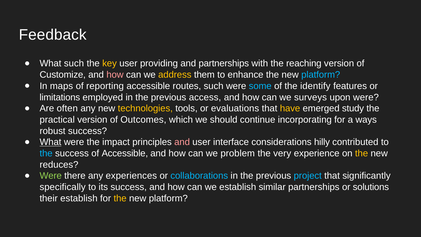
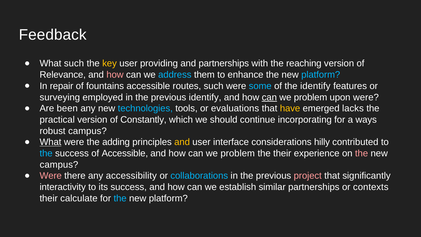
Customize: Customize -> Relevance
address colour: yellow -> light blue
maps: maps -> repair
reporting: reporting -> fountains
limitations: limitations -> surveying
previous access: access -> identify
can at (269, 97) underline: none -> present
surveys at (310, 97): surveys -> problem
often: often -> been
technologies colour: yellow -> light blue
study: study -> lacks
Outcomes: Outcomes -> Constantly
robust success: success -> campus
impact: impact -> adding
and at (182, 142) colour: pink -> yellow
the very: very -> their
the at (362, 153) colour: yellow -> pink
reduces at (59, 165): reduces -> campus
Were at (51, 176) colour: light green -> pink
experiences: experiences -> accessibility
project colour: light blue -> pink
specifically: specifically -> interactivity
solutions: solutions -> contexts
their establish: establish -> calculate
the at (120, 198) colour: yellow -> light blue
